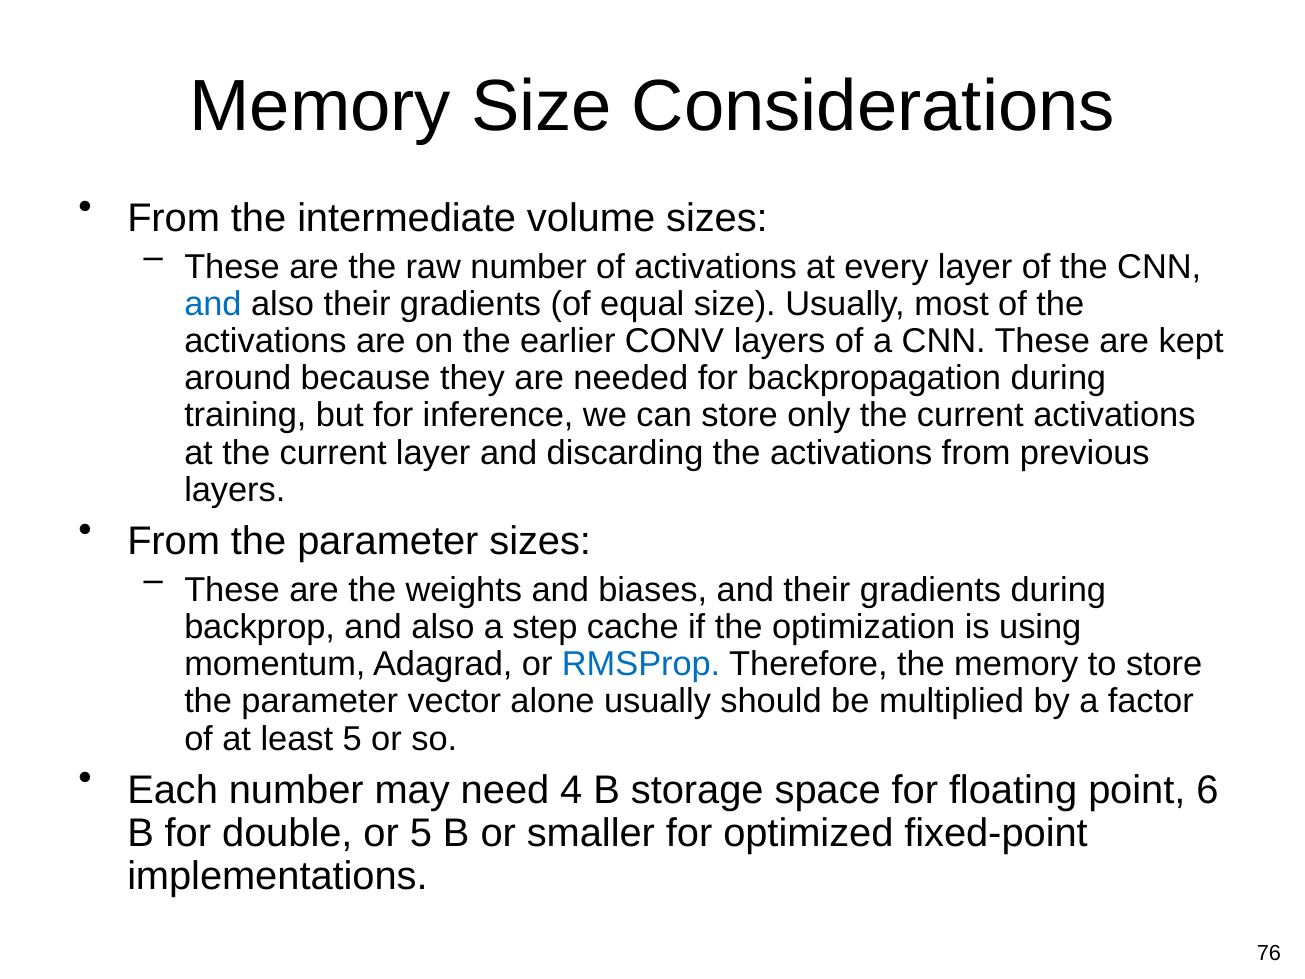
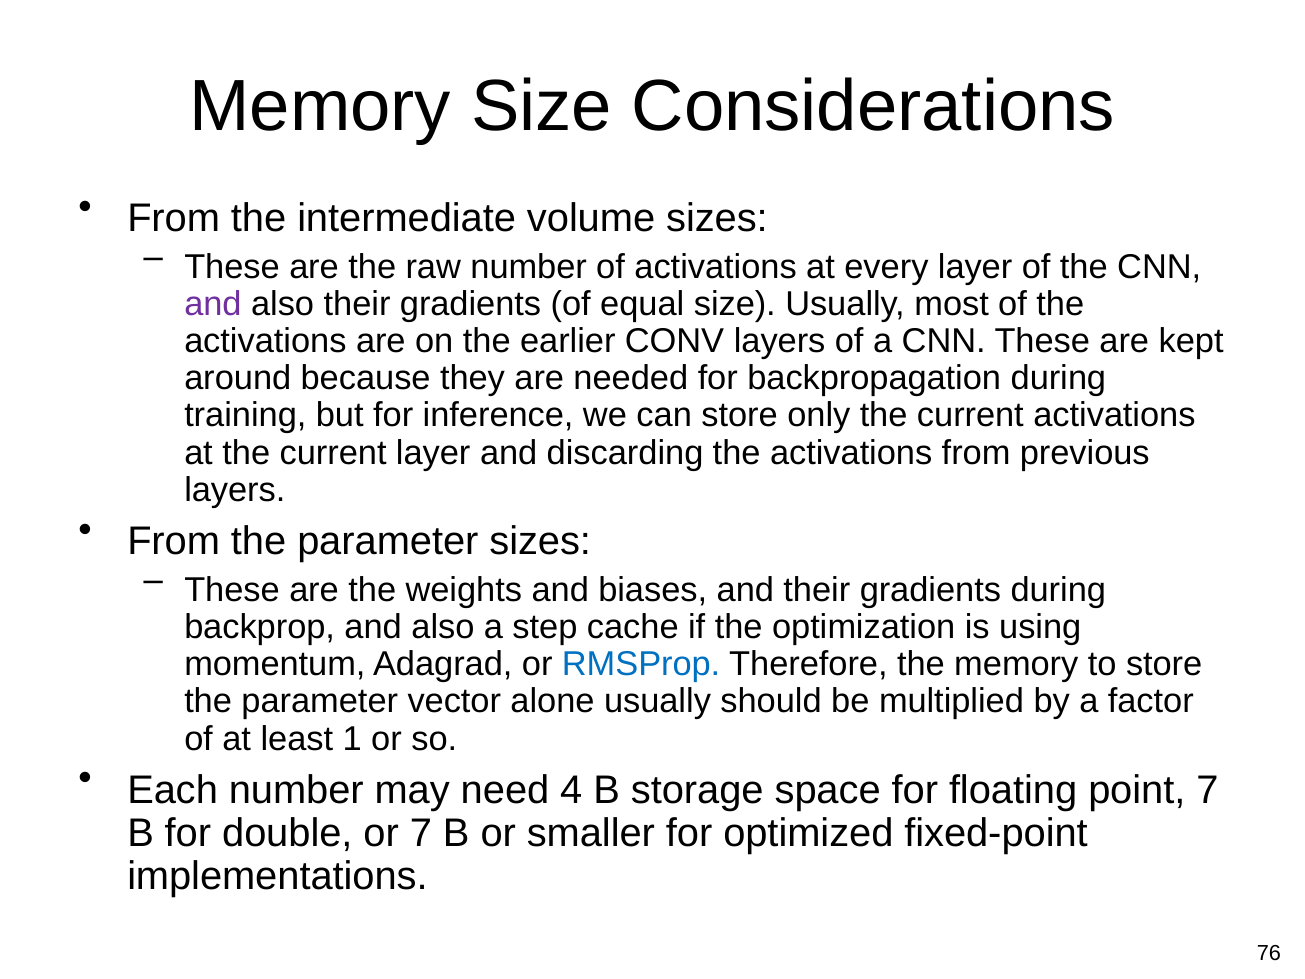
and at (213, 304) colour: blue -> purple
least 5: 5 -> 1
point 6: 6 -> 7
or 5: 5 -> 7
